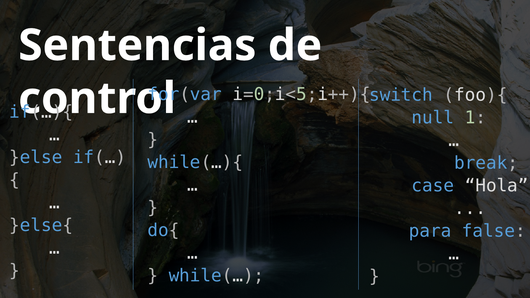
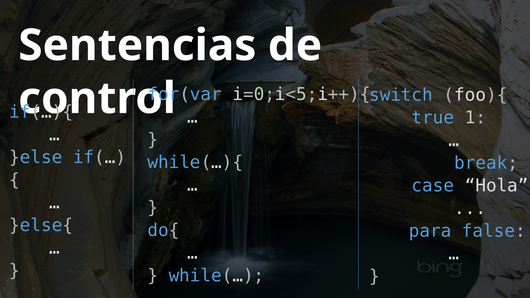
null: null -> true
